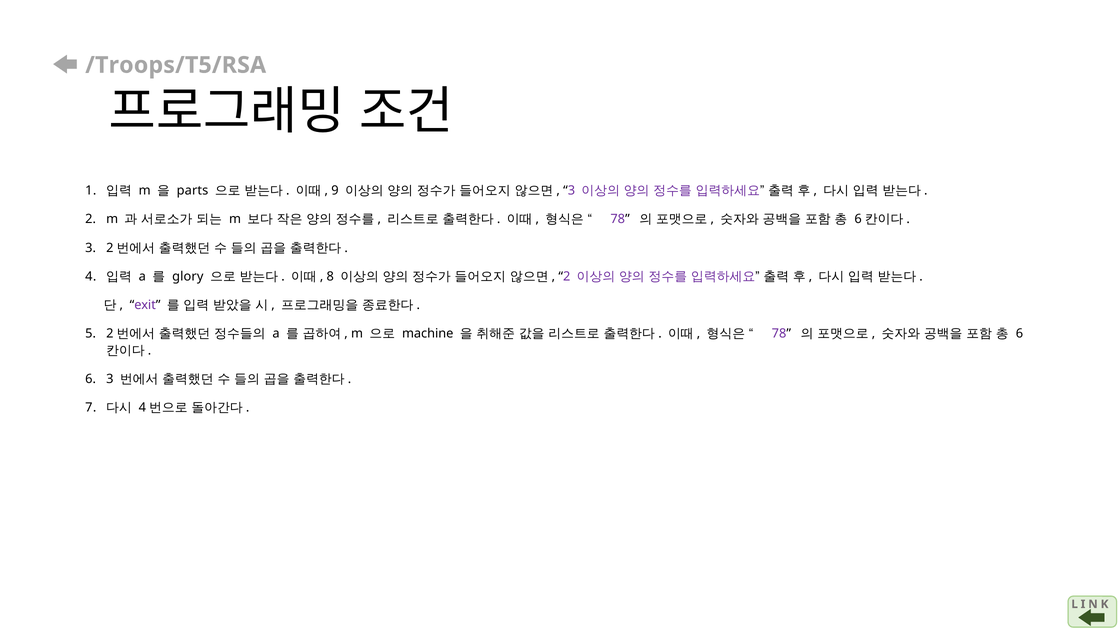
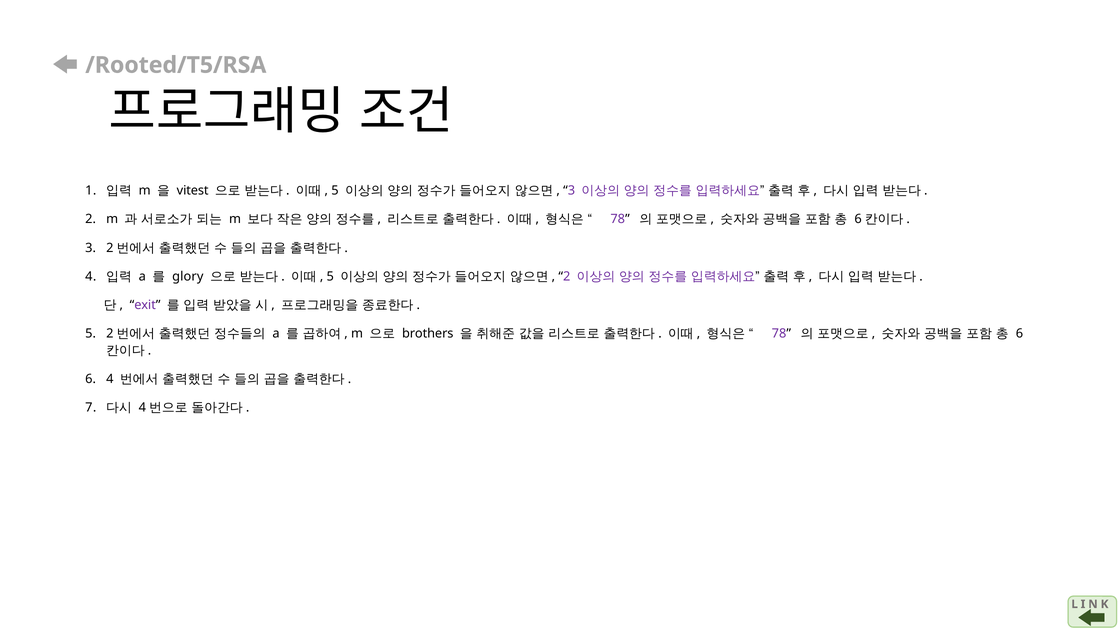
/Troops/T5/RSA: /Troops/T5/RSA -> /Rooted/T5/RSA
parts: parts -> vitest
9 at (335, 191): 9 -> 5
8 at (330, 276): 8 -> 5
machine: machine -> brothers
3 at (110, 379): 3 -> 4
